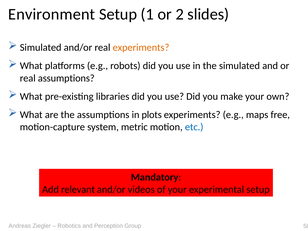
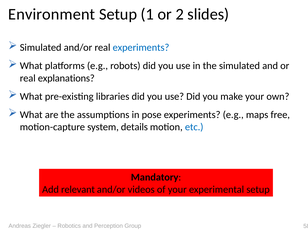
experiments at (141, 47) colour: orange -> blue
real assumptions: assumptions -> explanations
plots: plots -> pose
metric: metric -> details
